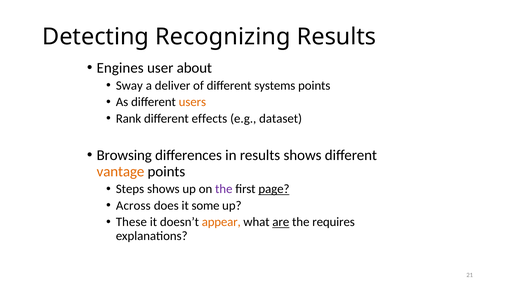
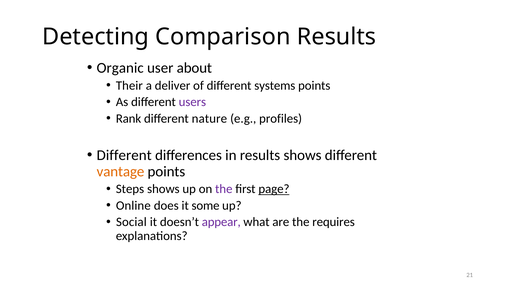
Recognizing: Recognizing -> Comparison
Engines: Engines -> Organic
Sway: Sway -> Their
users colour: orange -> purple
effects: effects -> nature
dataset: dataset -> profiles
Browsing at (124, 155): Browsing -> Different
Across: Across -> Online
These: These -> Social
appear colour: orange -> purple
are underline: present -> none
